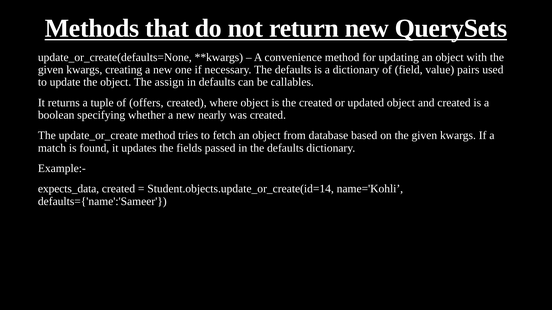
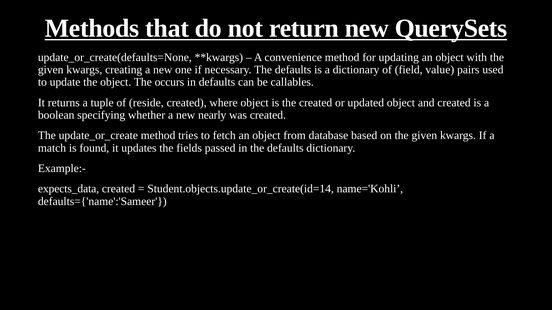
assign: assign -> occurs
offers: offers -> reside
